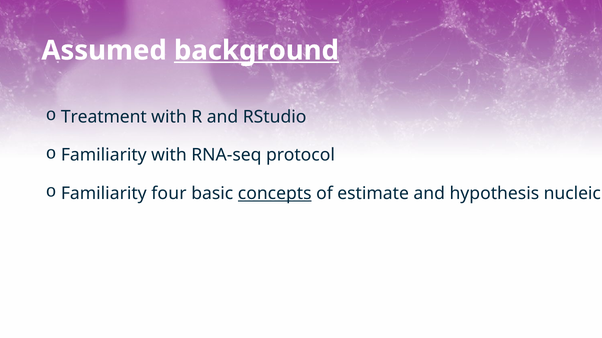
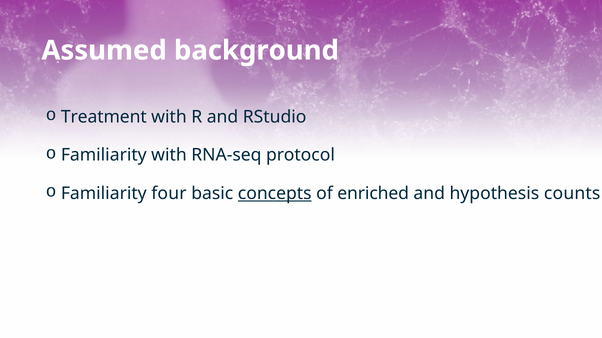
background underline: present -> none
estimate: estimate -> enriched
nucleic: nucleic -> counts
